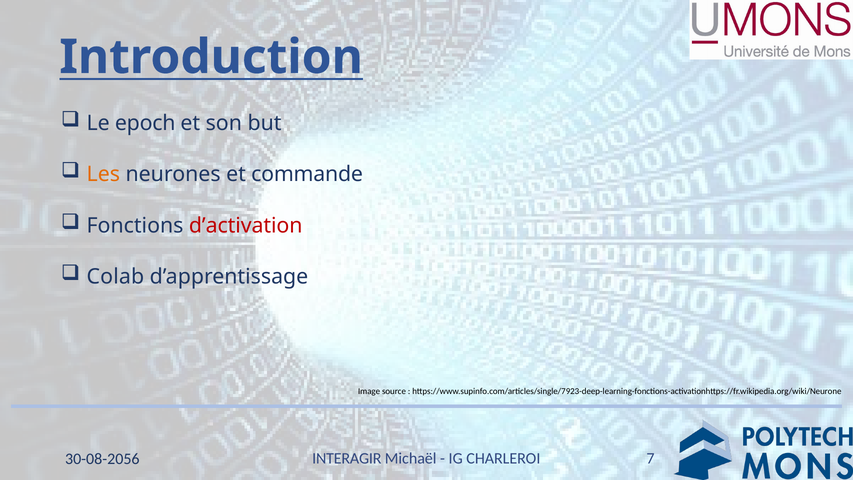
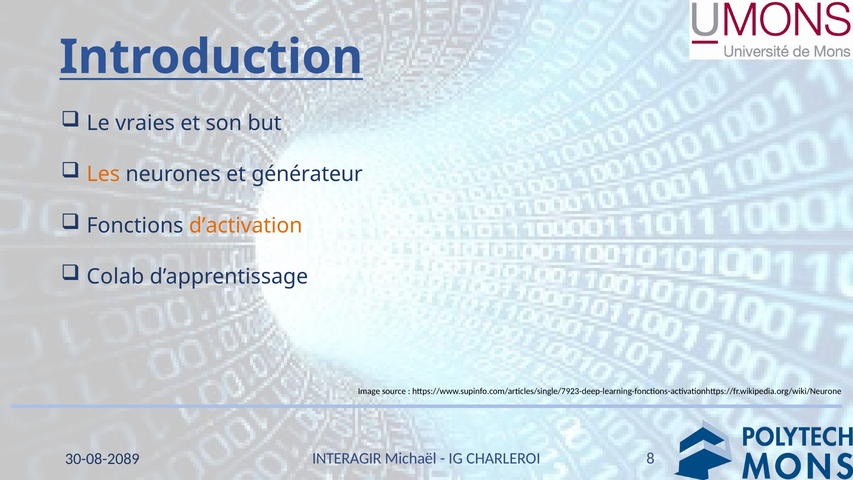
epoch: epoch -> vraies
commande: commande -> générateur
d’activation colour: red -> orange
7: 7 -> 8
30-08-2056: 30-08-2056 -> 30-08-2089
